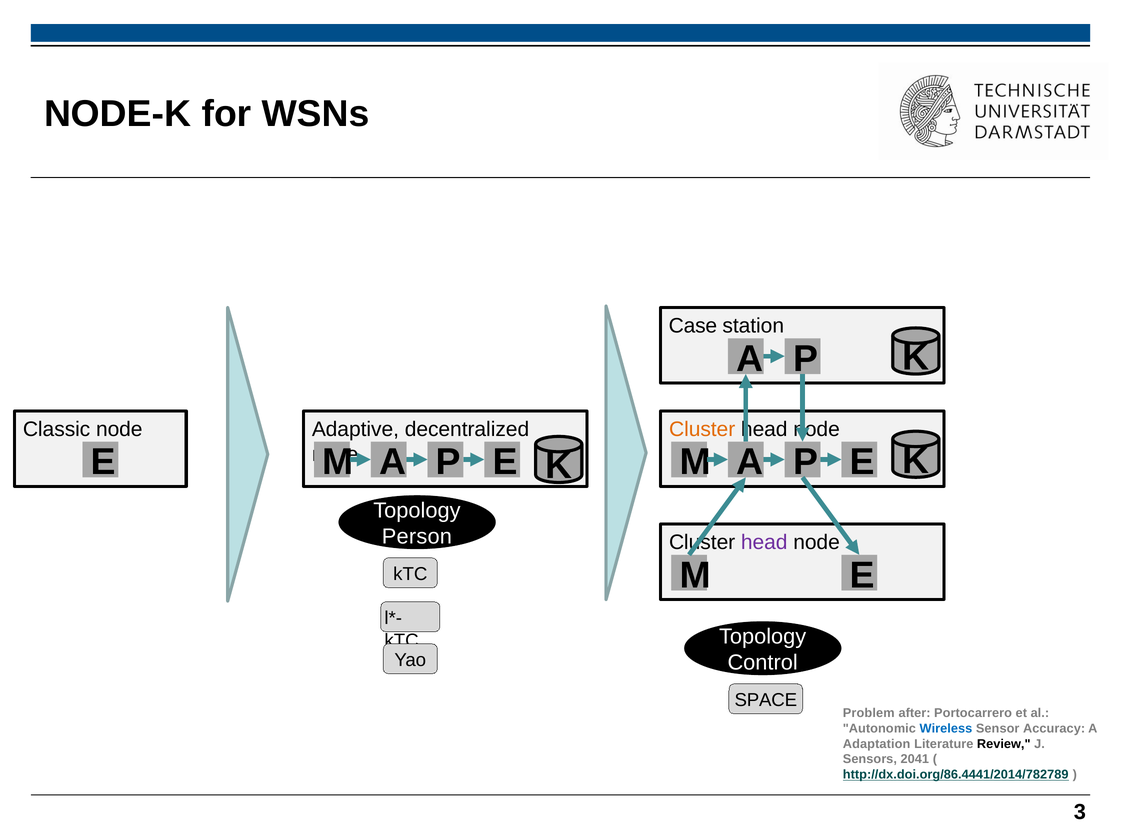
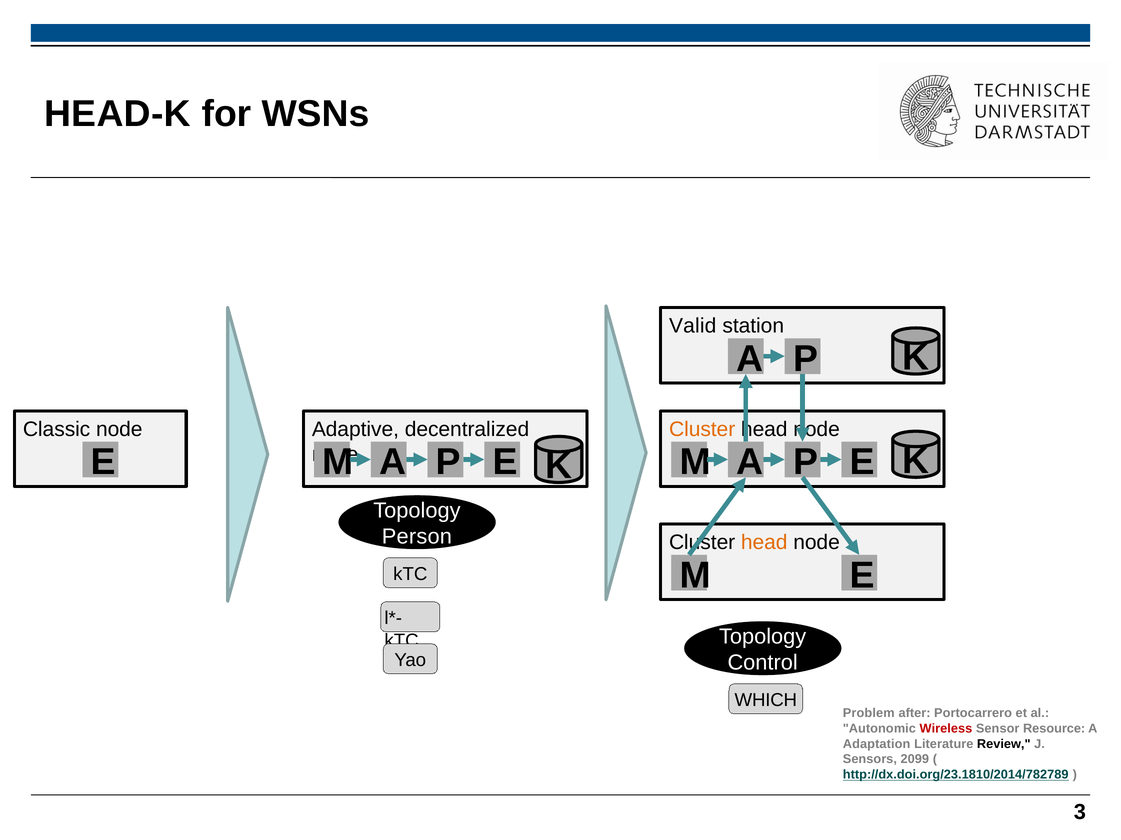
NODE-K: NODE-K -> HEAD-K
Case: Case -> Valid
head at (764, 543) colour: purple -> orange
SPACE: SPACE -> WHICH
Wireless colour: blue -> red
Accuracy: Accuracy -> Resource
2041: 2041 -> 2099
http://dx.doi.org/86.4441/2014/782789: http://dx.doi.org/86.4441/2014/782789 -> http://dx.doi.org/23.1810/2014/782789
